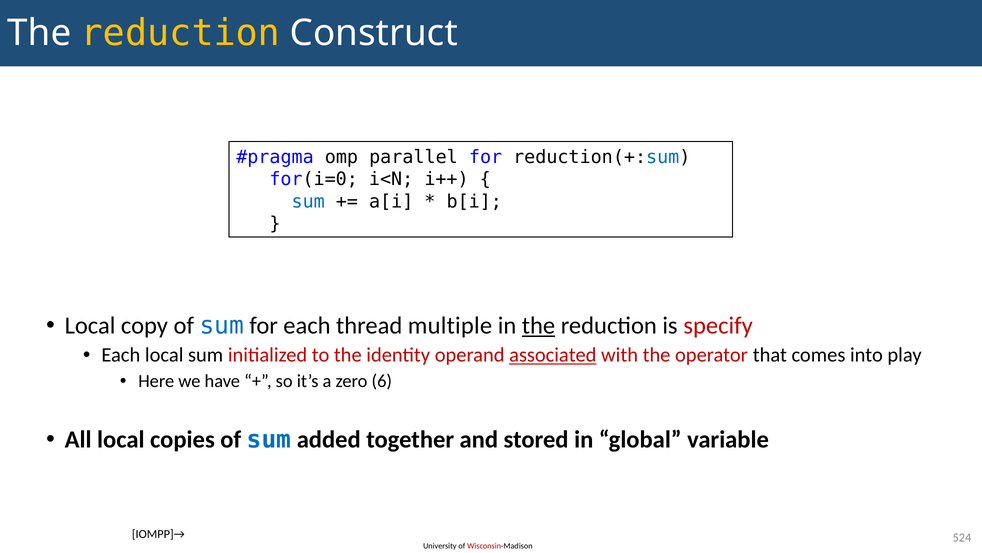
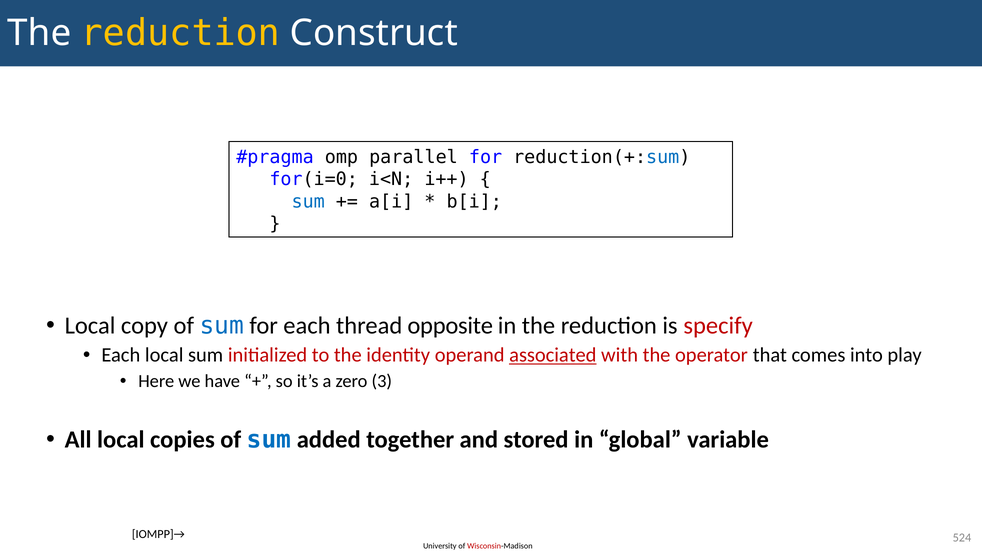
multiple: multiple -> opposite
the at (539, 325) underline: present -> none
6: 6 -> 3
